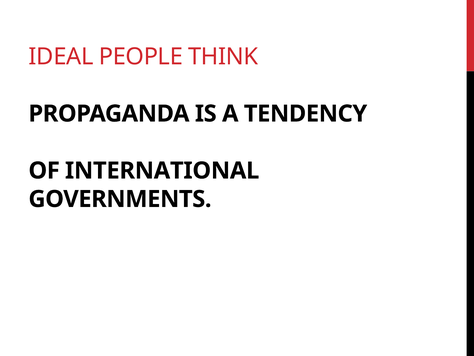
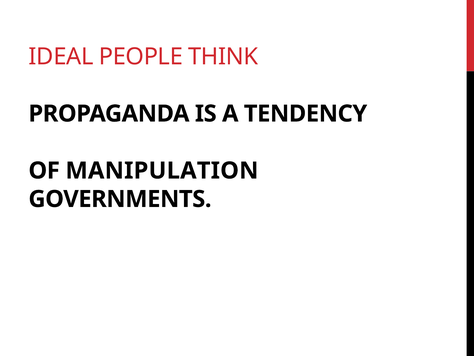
INTERNATIONAL: INTERNATIONAL -> MANIPULATION
